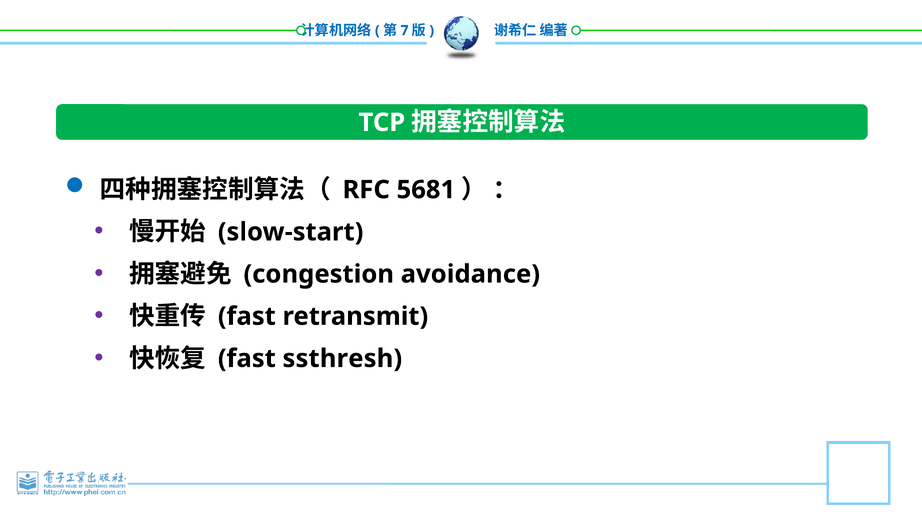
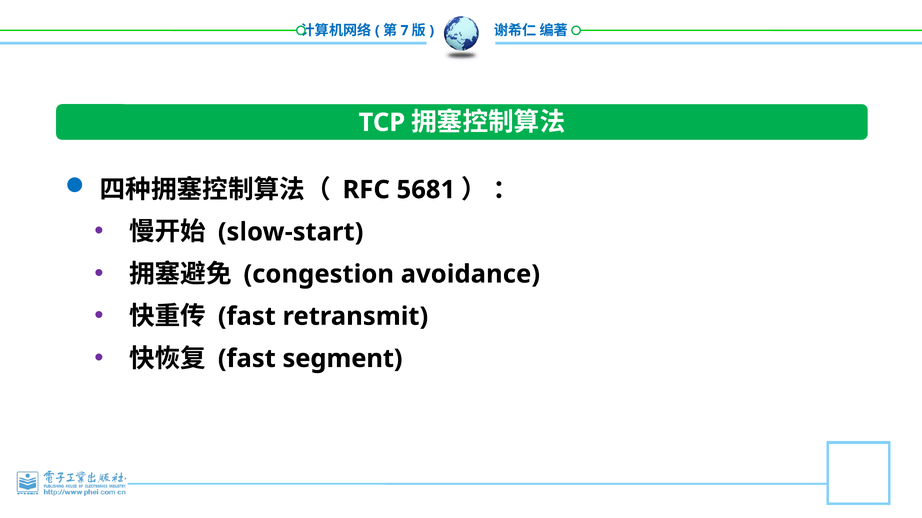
ssthresh: ssthresh -> segment
